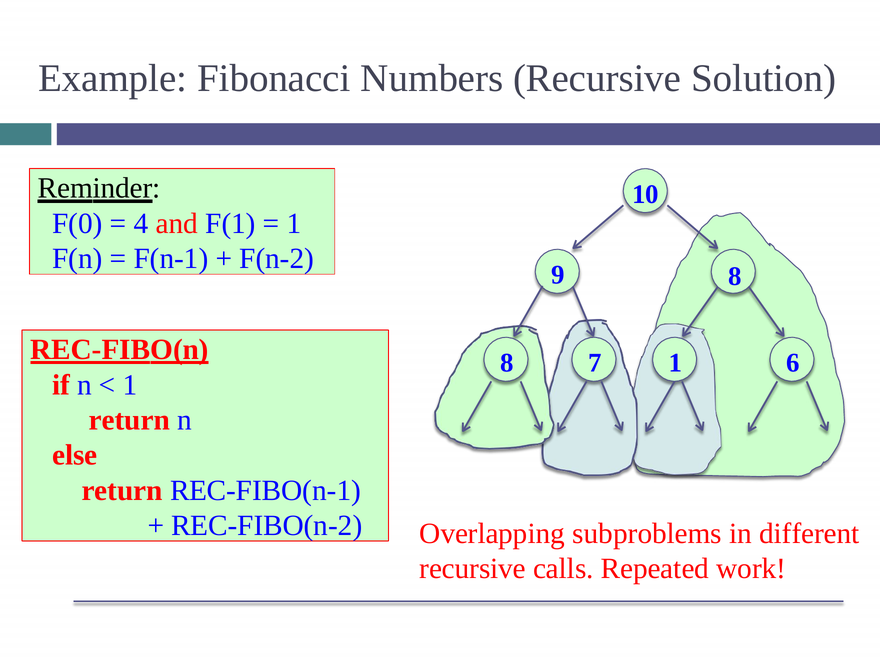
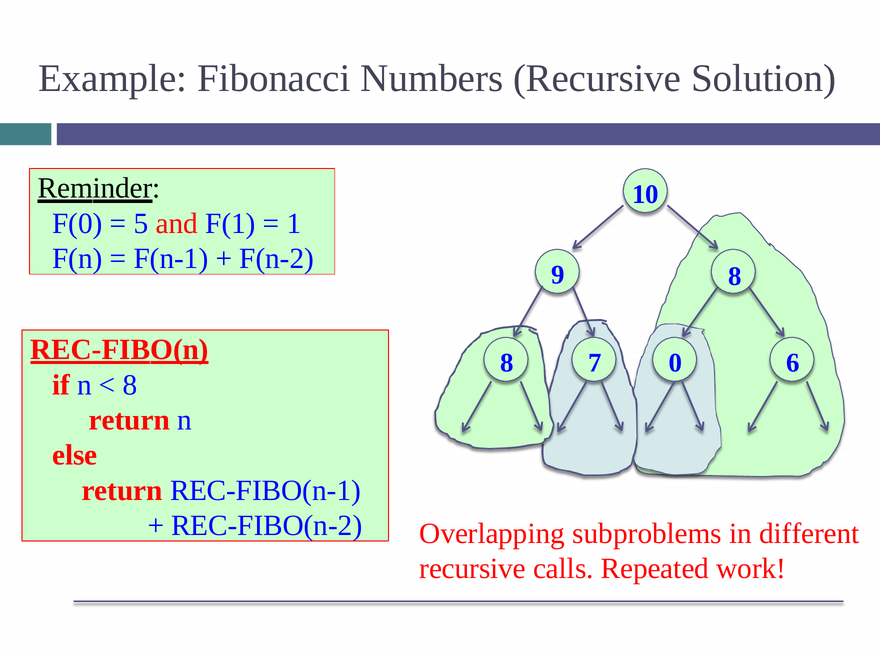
4: 4 -> 5
7 1: 1 -> 0
1 at (130, 385): 1 -> 8
